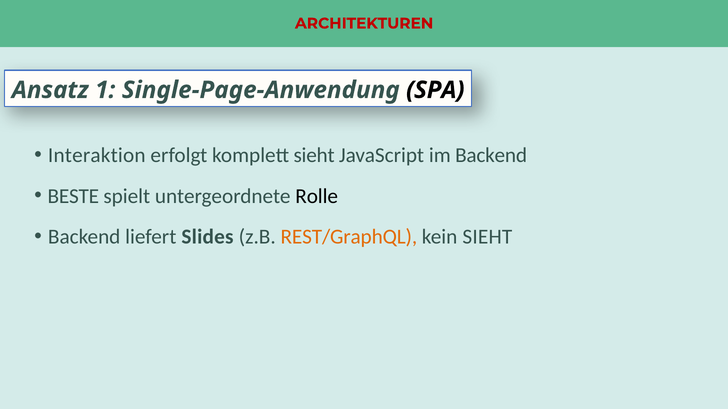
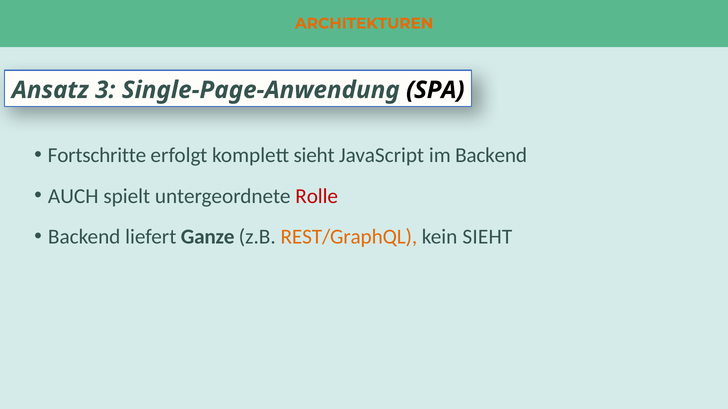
ARCHITEKTUREN colour: red -> orange
1: 1 -> 3
Interaktion: Interaktion -> Fortschritte
BESTE: BESTE -> AUCH
Rolle colour: black -> red
Slides: Slides -> Ganze
